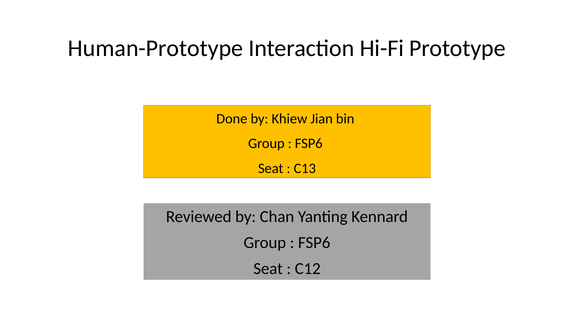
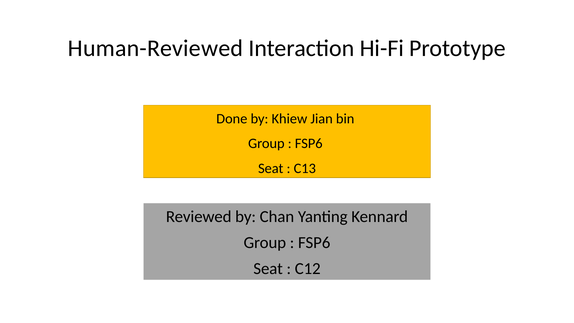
Human-Prototype: Human-Prototype -> Human-Reviewed
